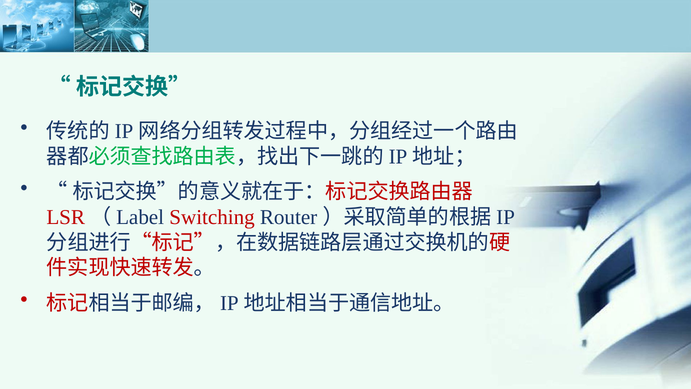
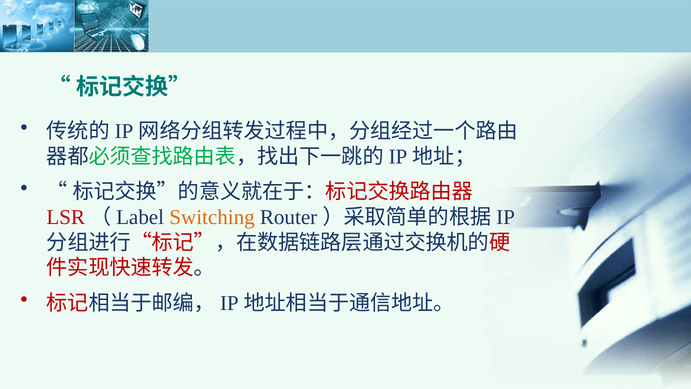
Switching colour: red -> orange
